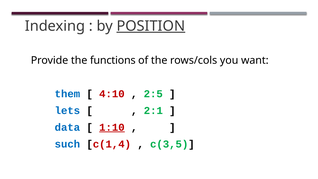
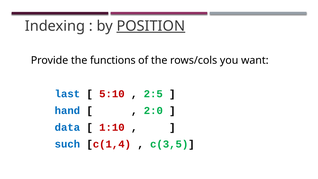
them: them -> last
4:10: 4:10 -> 5:10
lets: lets -> hand
2:1: 2:1 -> 2:0
1:10 underline: present -> none
